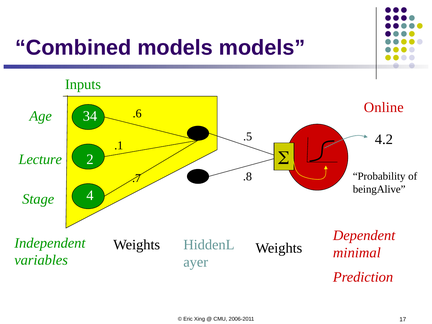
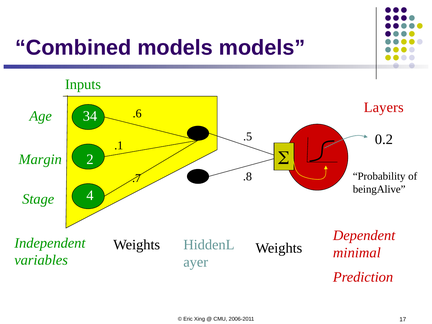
Online: Online -> Layers
4.2: 4.2 -> 0.2
Lecture: Lecture -> Margin
